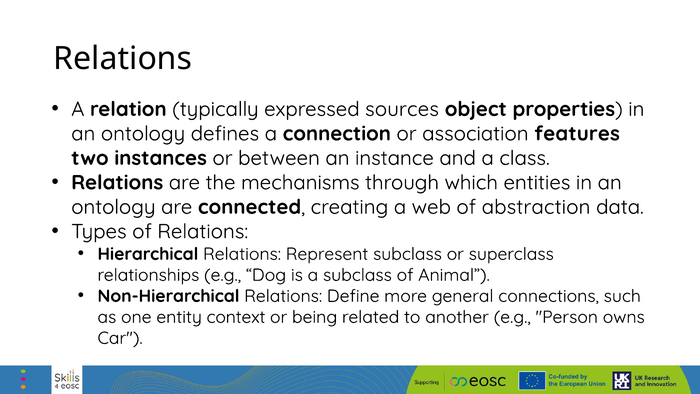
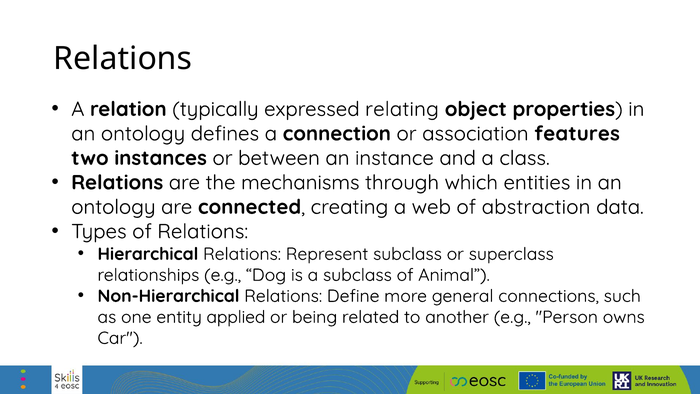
sources: sources -> relating
context: context -> applied
